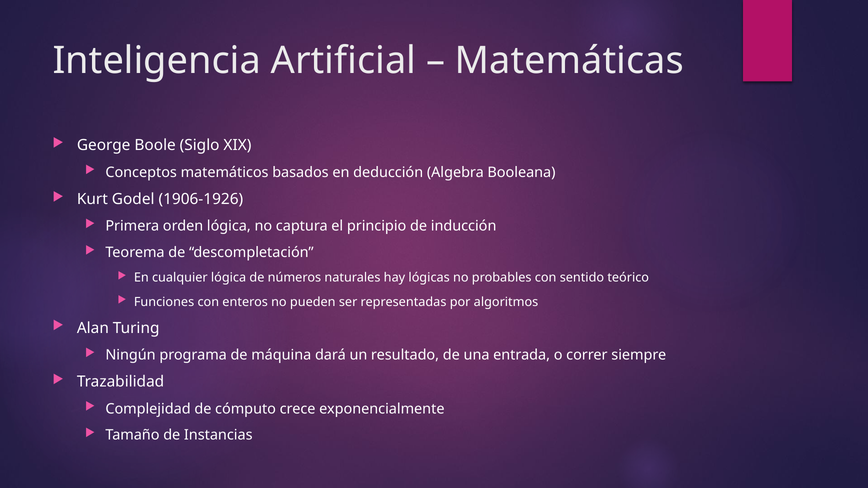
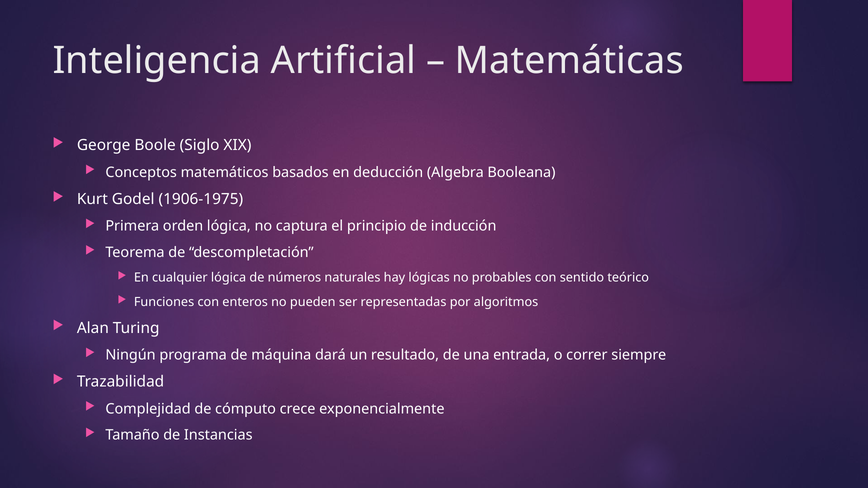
1906-1926: 1906-1926 -> 1906-1975
